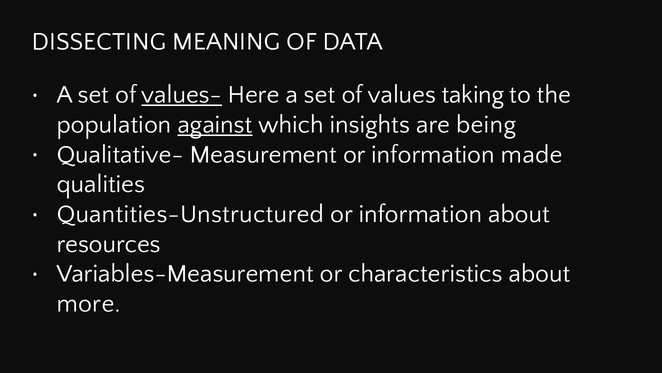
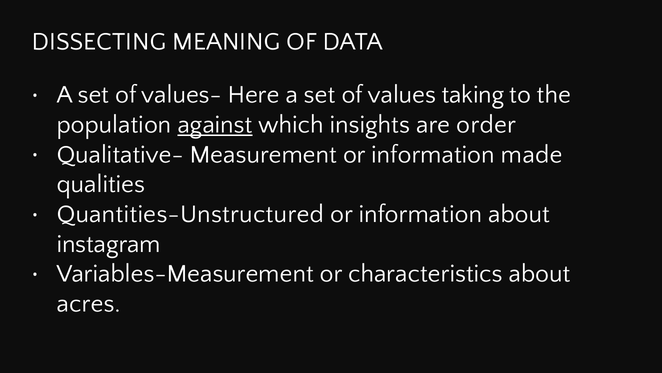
values- underline: present -> none
being: being -> order
resources: resources -> instagram
more: more -> acres
